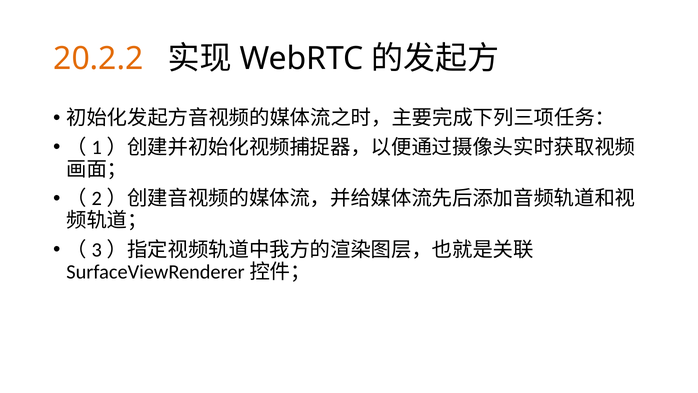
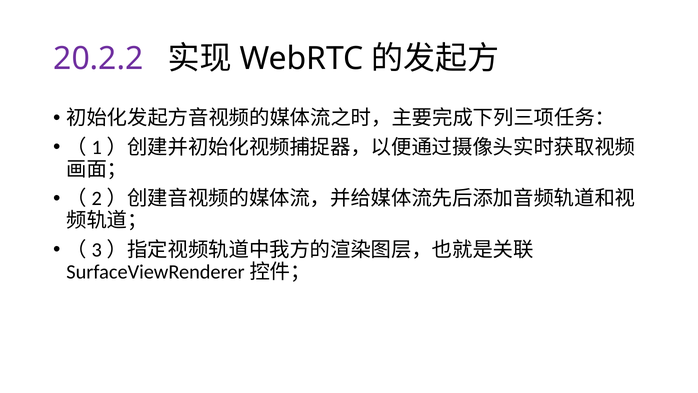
20.2.2 colour: orange -> purple
